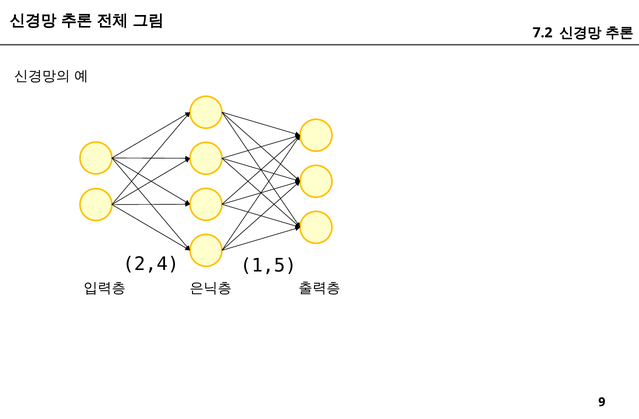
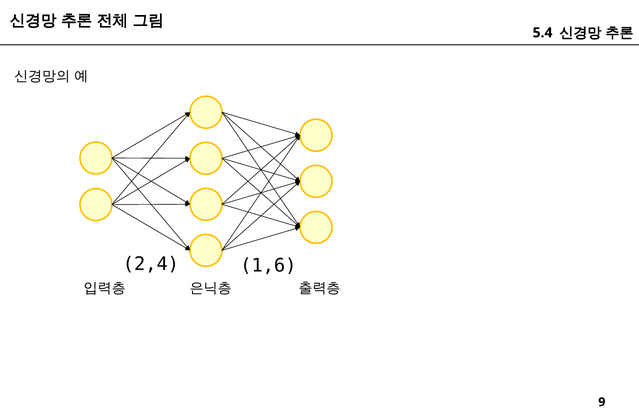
7.2: 7.2 -> 5.4
1,5: 1,5 -> 1,6
